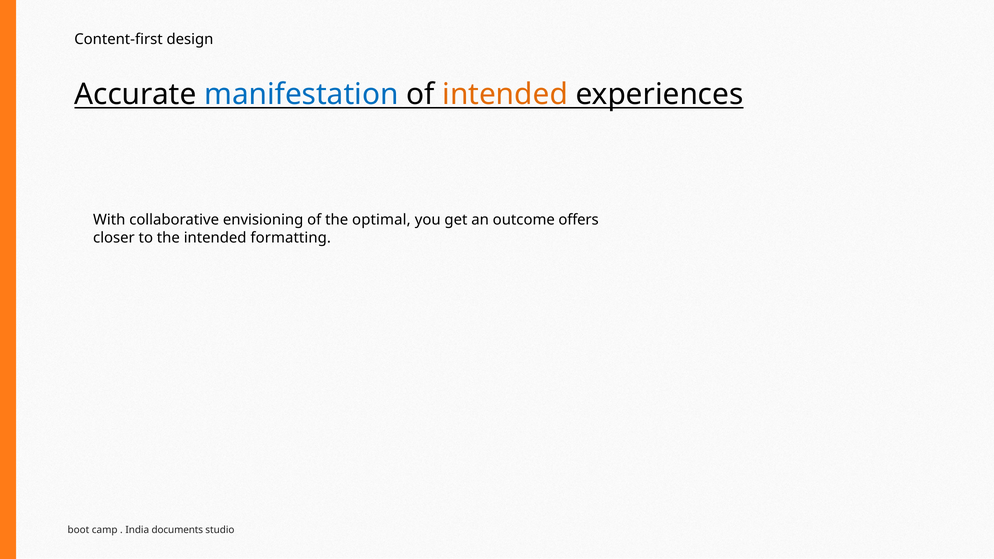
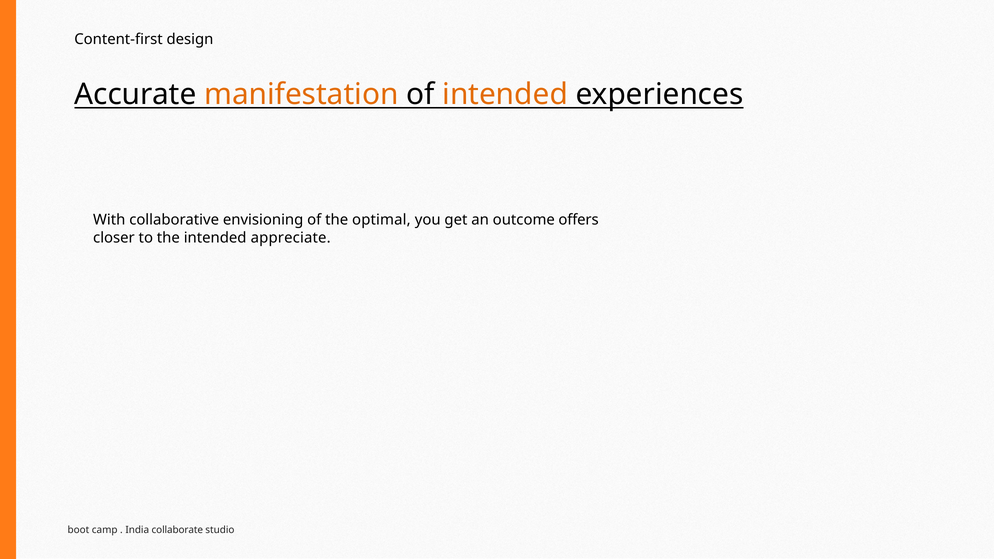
manifestation colour: blue -> orange
formatting: formatting -> appreciate
documents: documents -> collaborate
